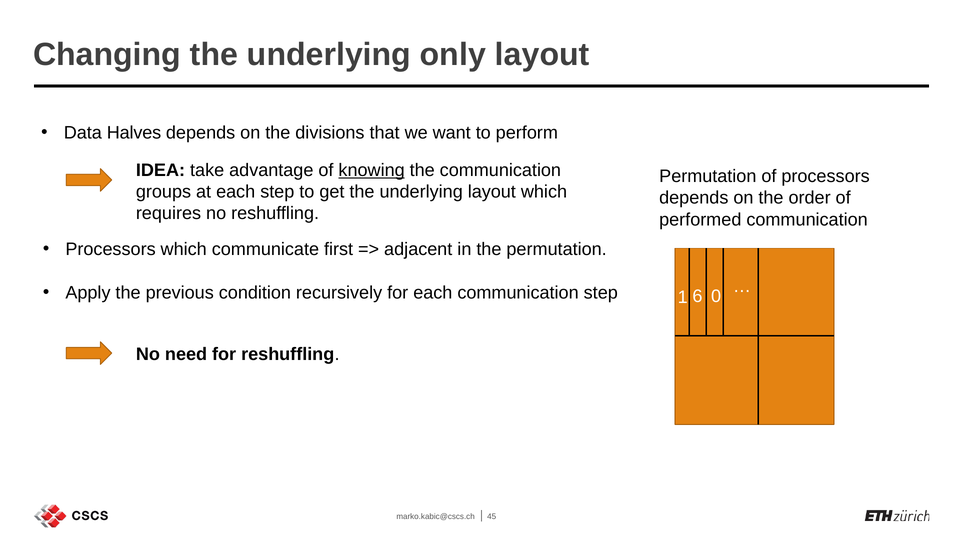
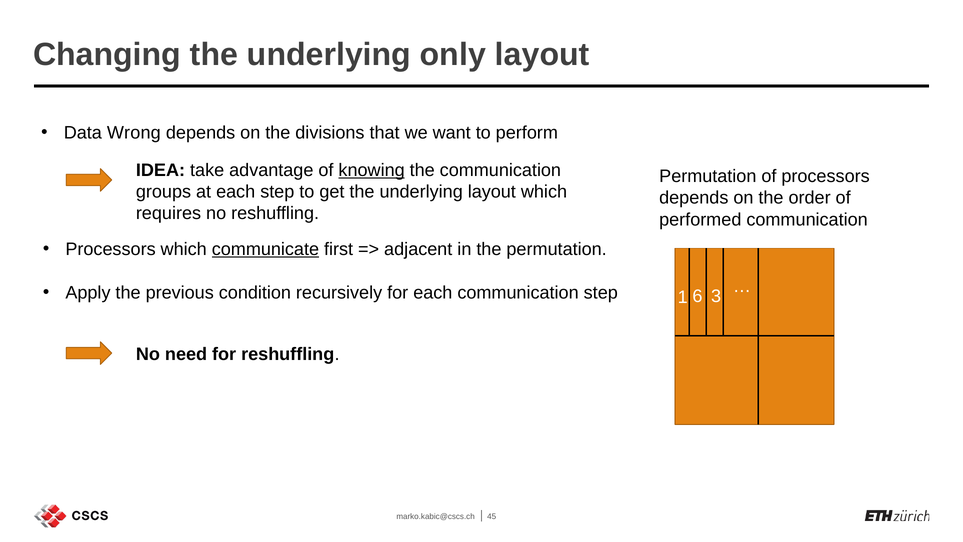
Halves: Halves -> Wrong
communicate underline: none -> present
0: 0 -> 3
